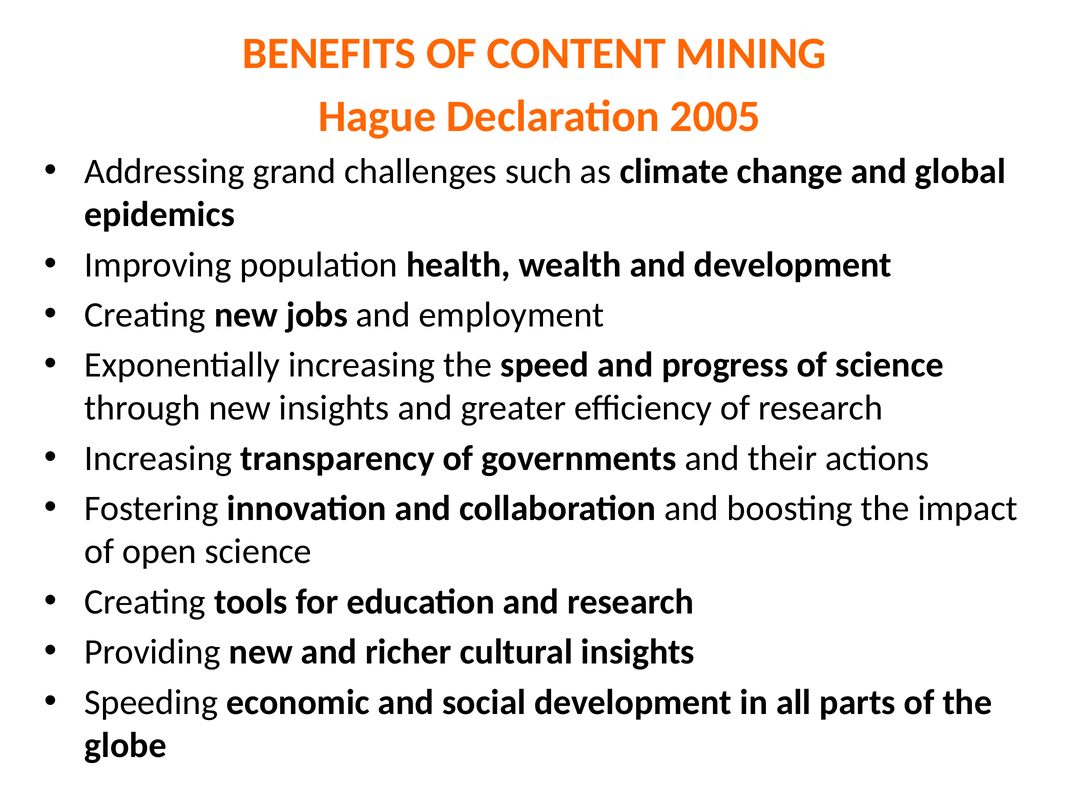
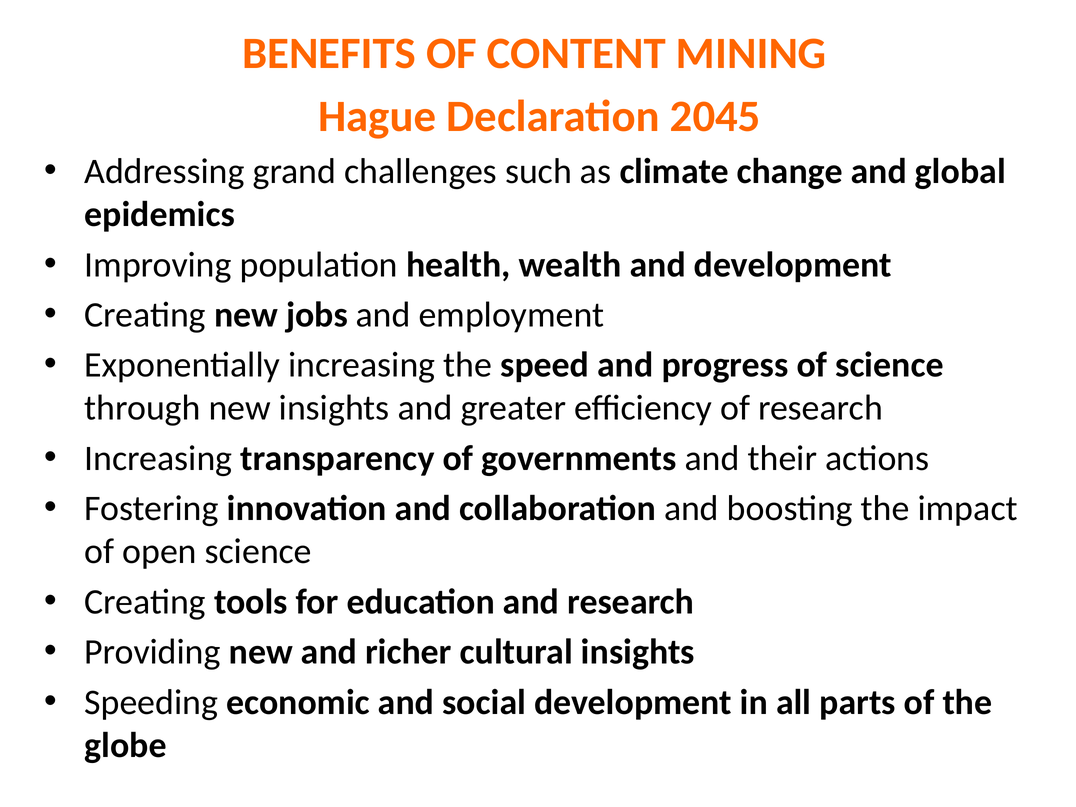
2005: 2005 -> 2045
